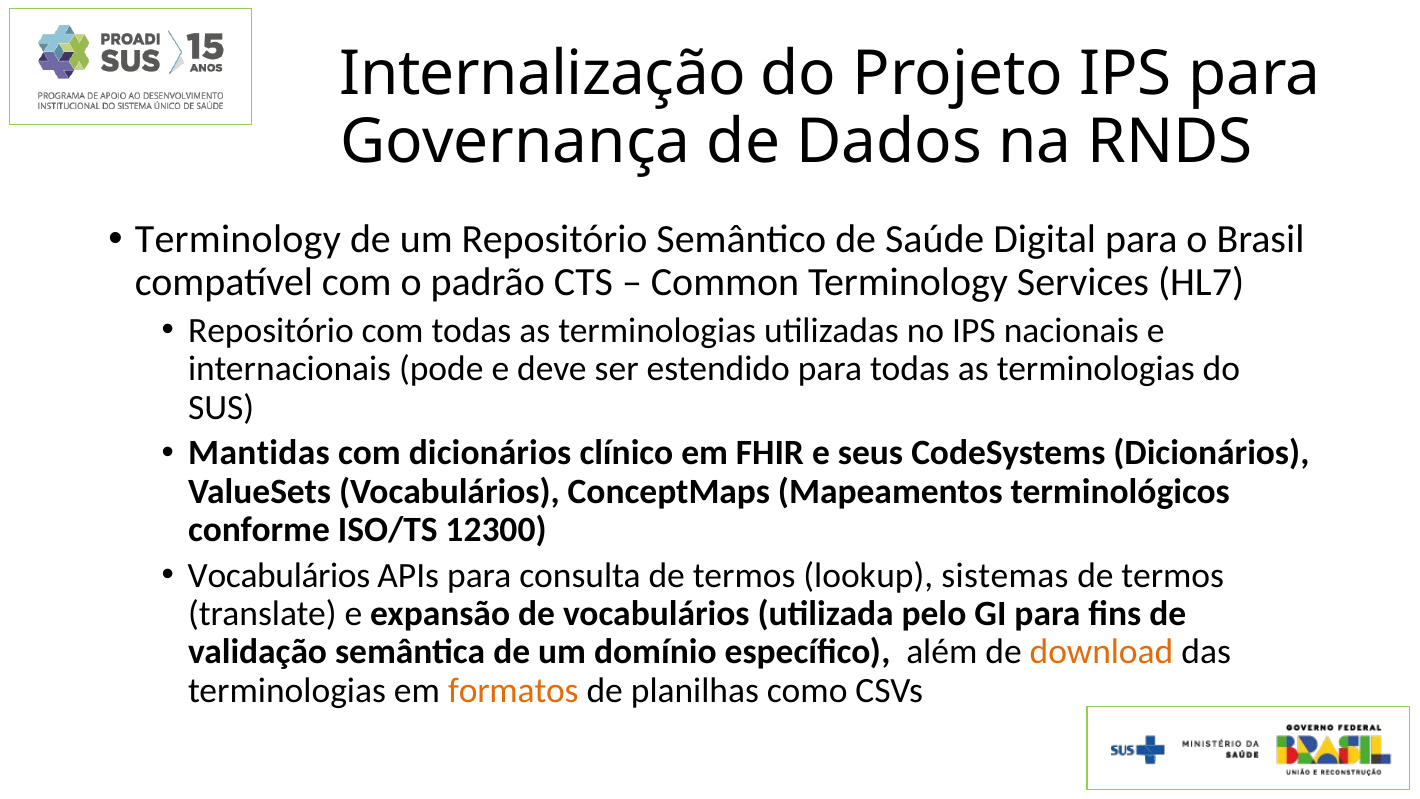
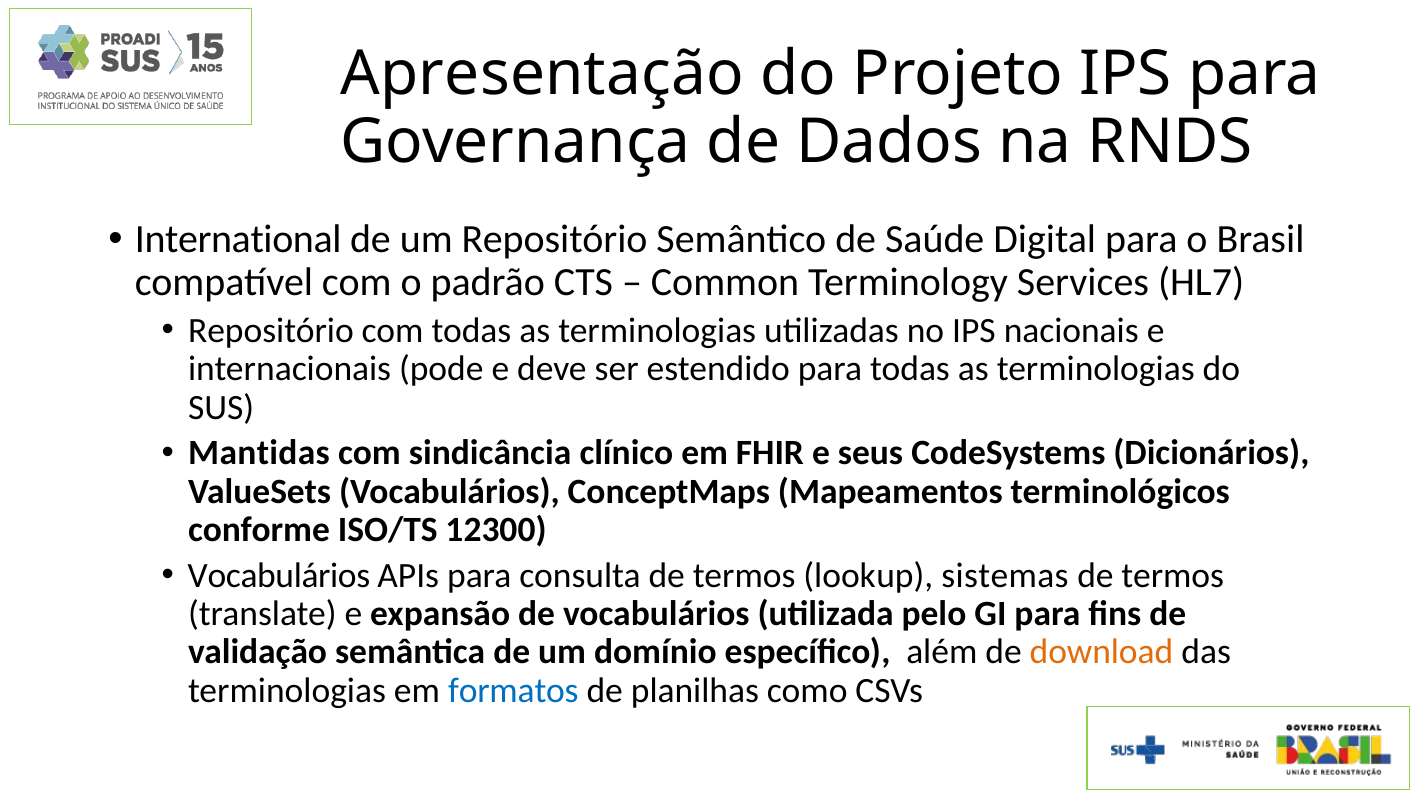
Internalização: Internalização -> Apresentação
Terminology at (238, 239): Terminology -> International
com dicionários: dicionários -> sindicância
formatos colour: orange -> blue
